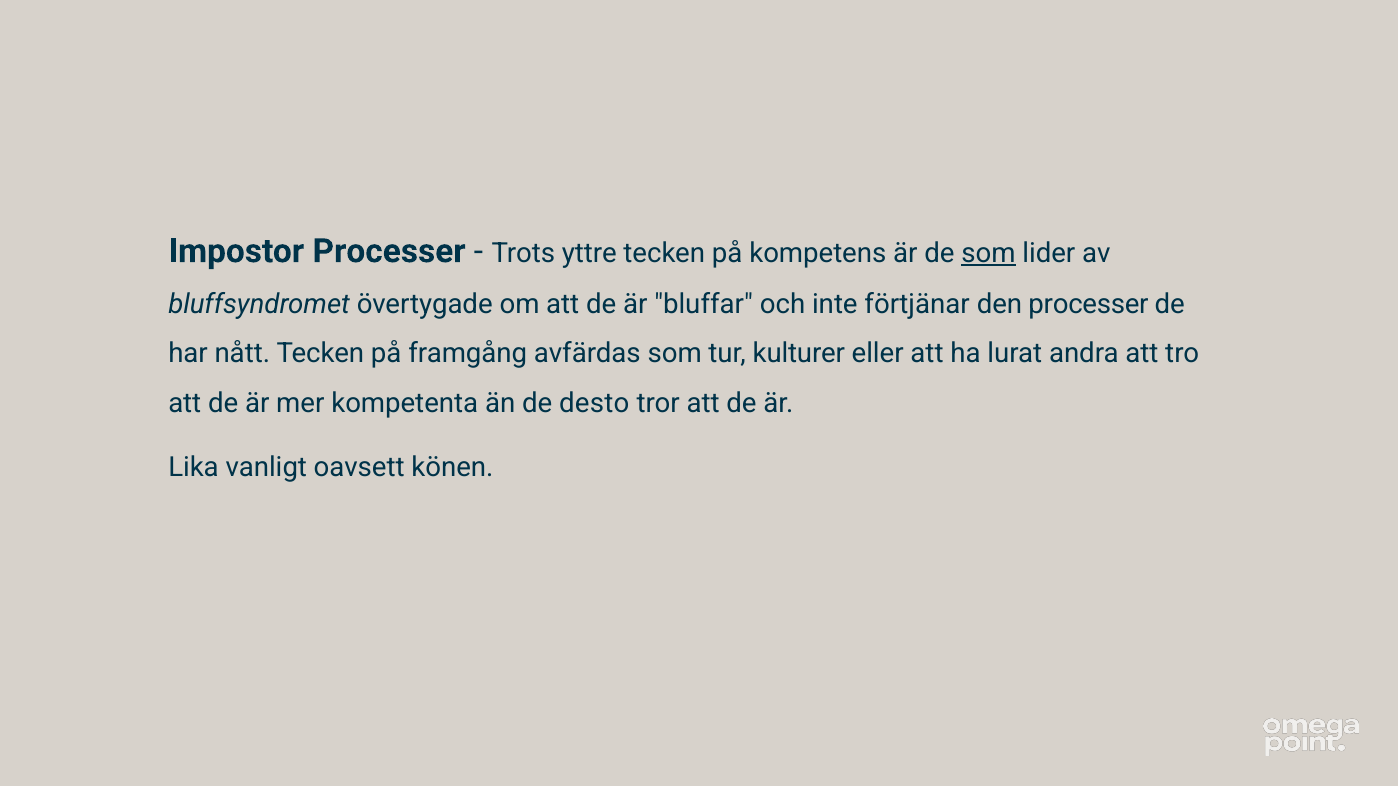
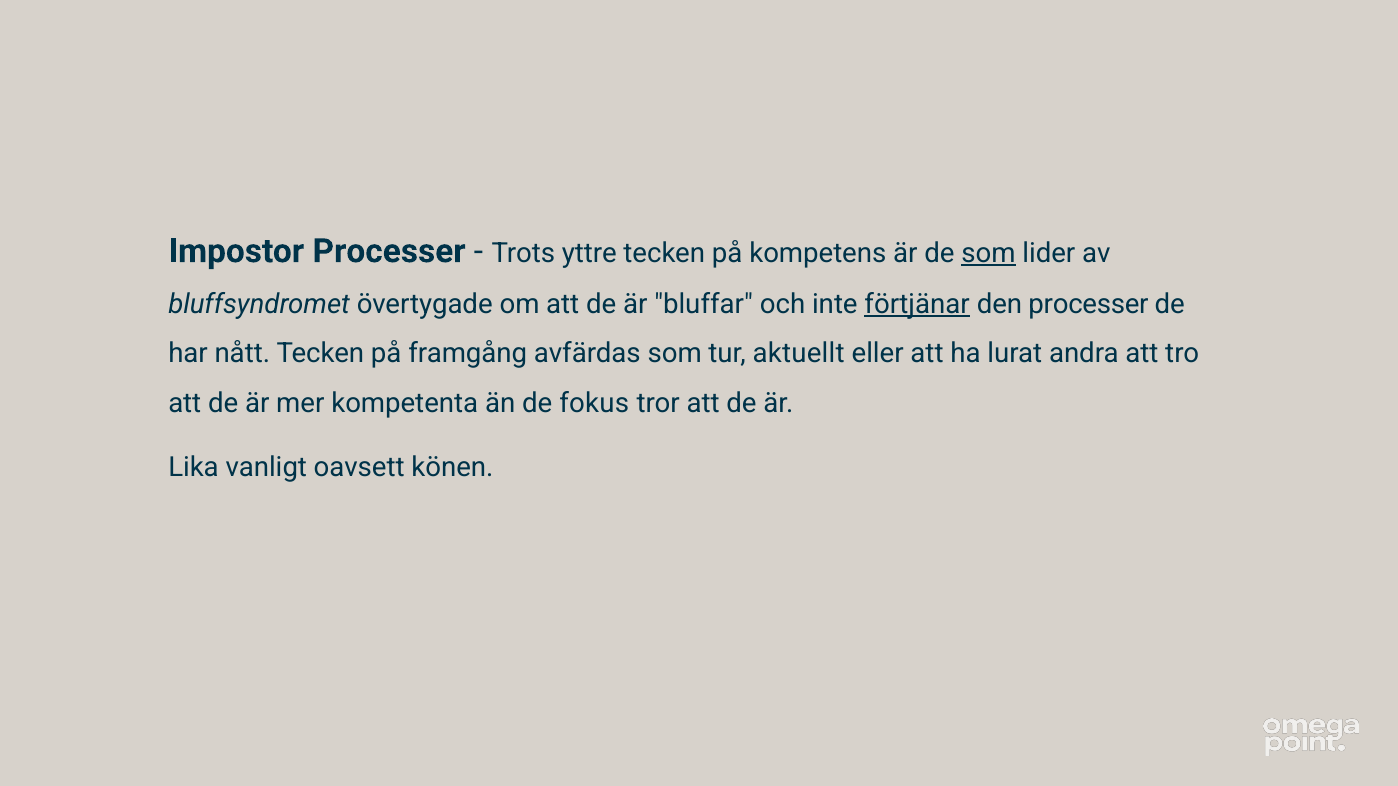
förtjänar underline: none -> present
kulturer: kulturer -> aktuellt
desto: desto -> fokus
